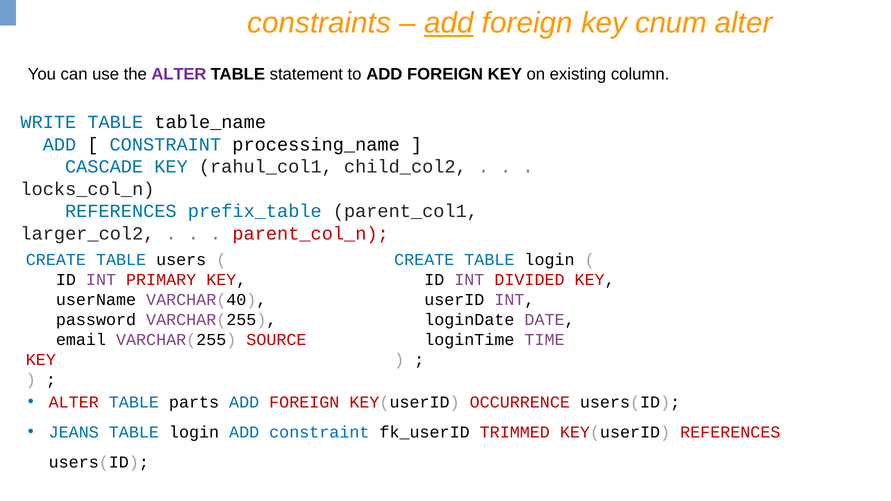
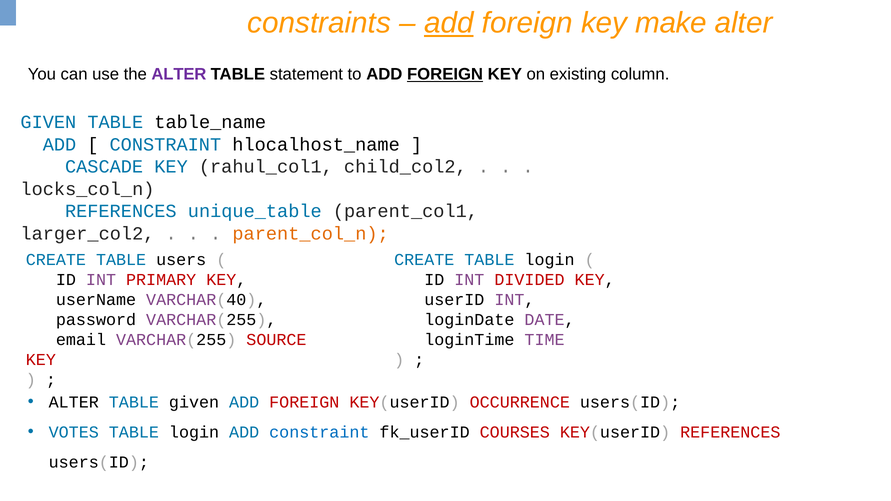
cnum: cnum -> make
FOREIGN at (445, 74) underline: none -> present
WRITE at (48, 122): WRITE -> GIVEN
processing_name: processing_name -> hlocalhost_name
prefix_table: prefix_table -> unique_table
parent_col_n colour: red -> orange
ALTER at (74, 402) colour: red -> black
TABLE parts: parts -> given
JEANS: JEANS -> VOTES
TRIMMED: TRIMMED -> COURSES
